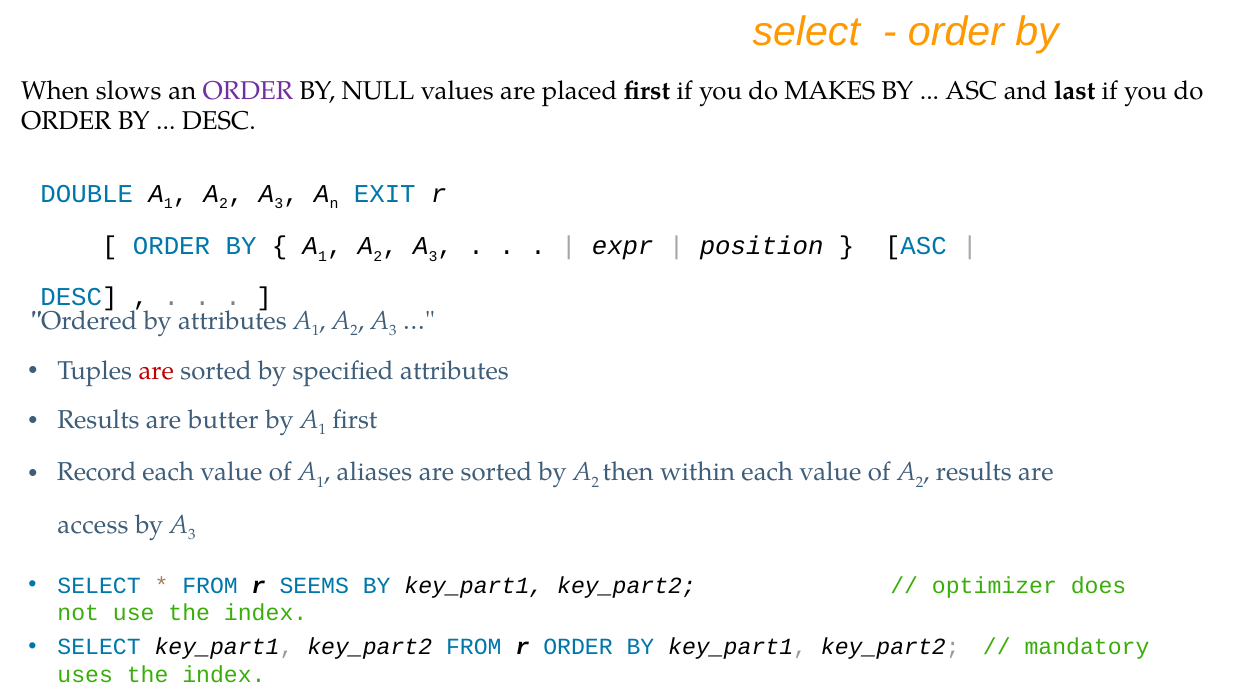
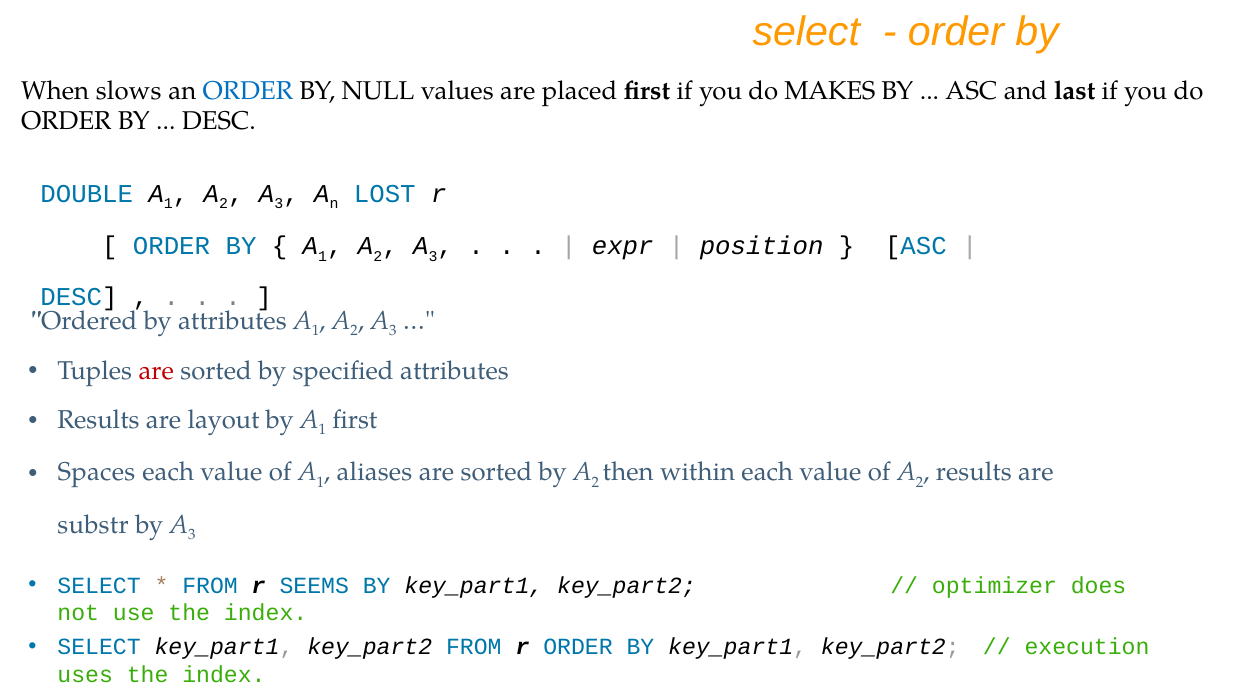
ORDER at (248, 91) colour: purple -> blue
EXIT: EXIT -> LOST
butter: butter -> layout
Record: Record -> Spaces
access: access -> substr
mandatory: mandatory -> execution
